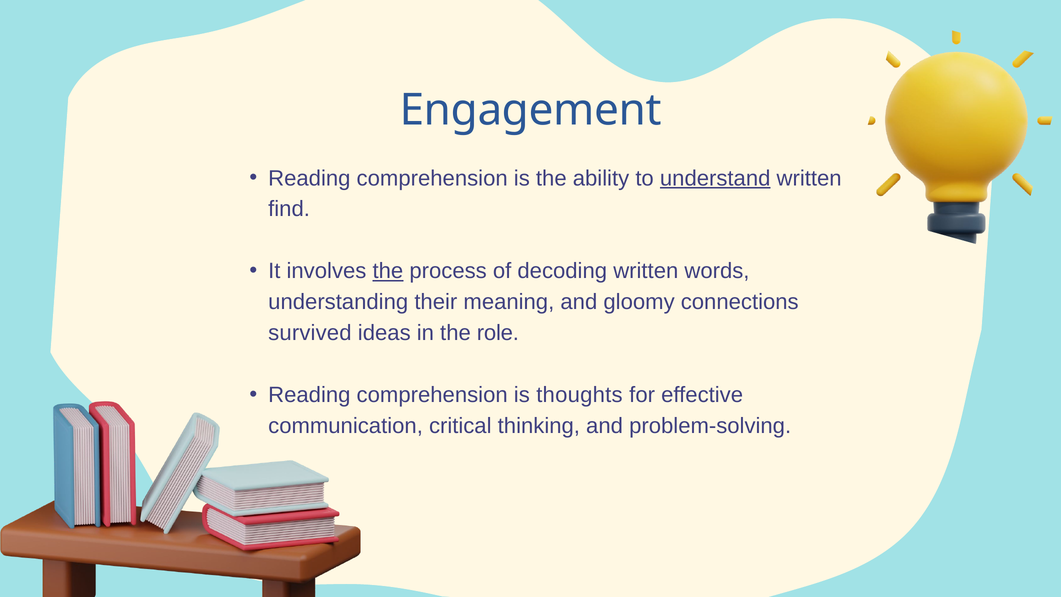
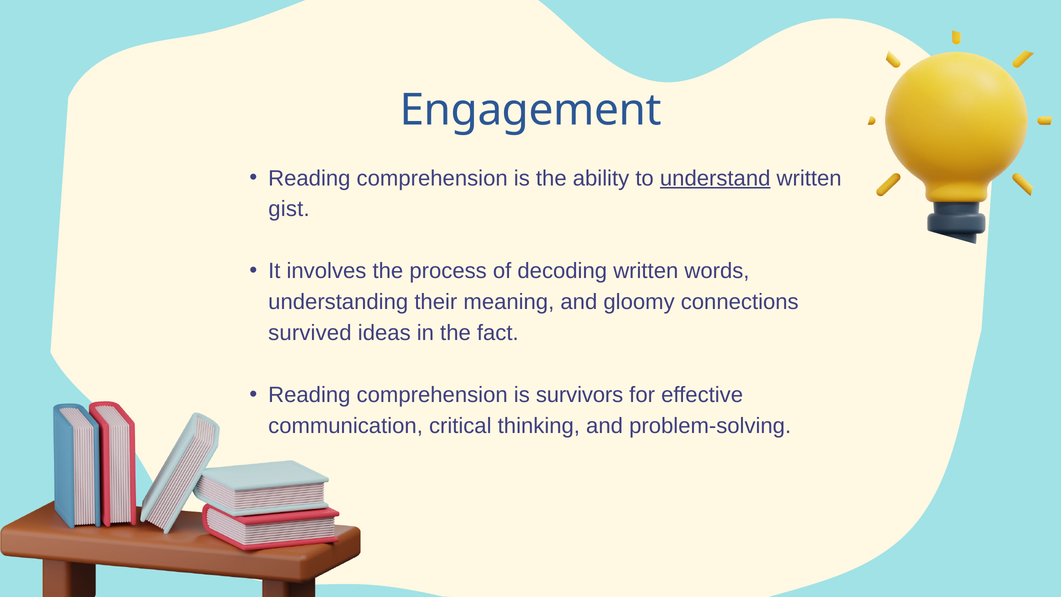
find: find -> gist
the at (388, 271) underline: present -> none
role: role -> fact
thoughts: thoughts -> survivors
